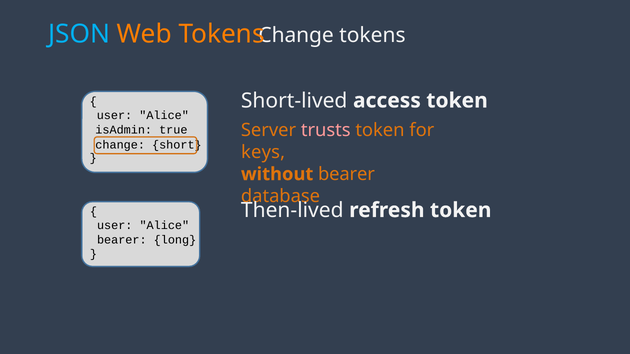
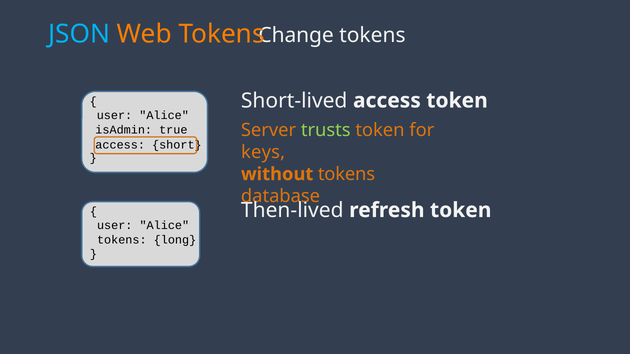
trusts colour: pink -> light green
change at (120, 145): change -> access
without bearer: bearer -> tokens
bearer at (122, 240): bearer -> tokens
